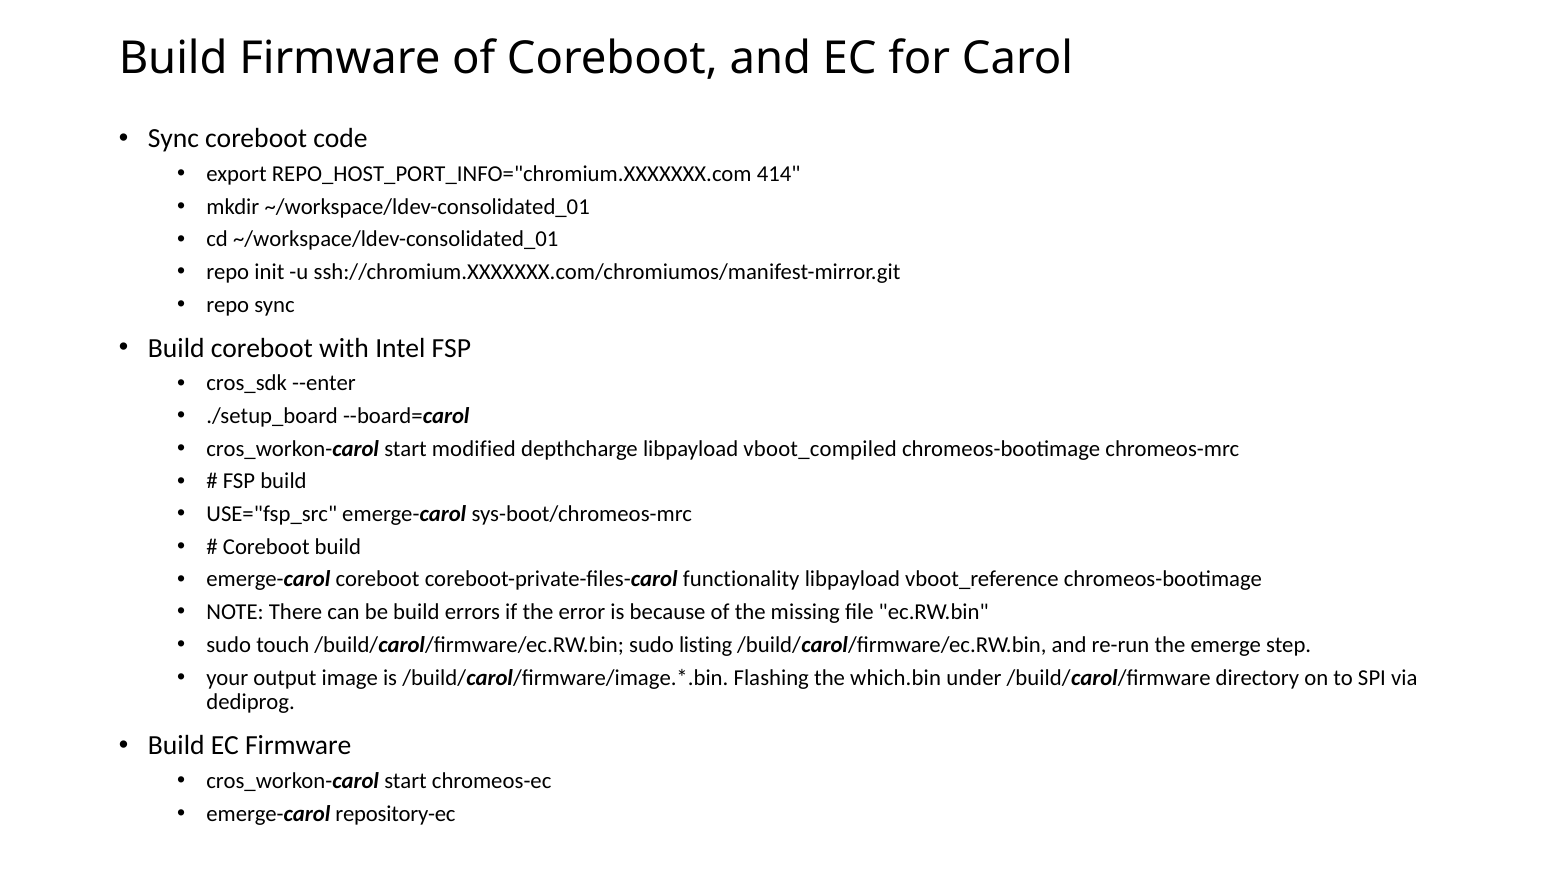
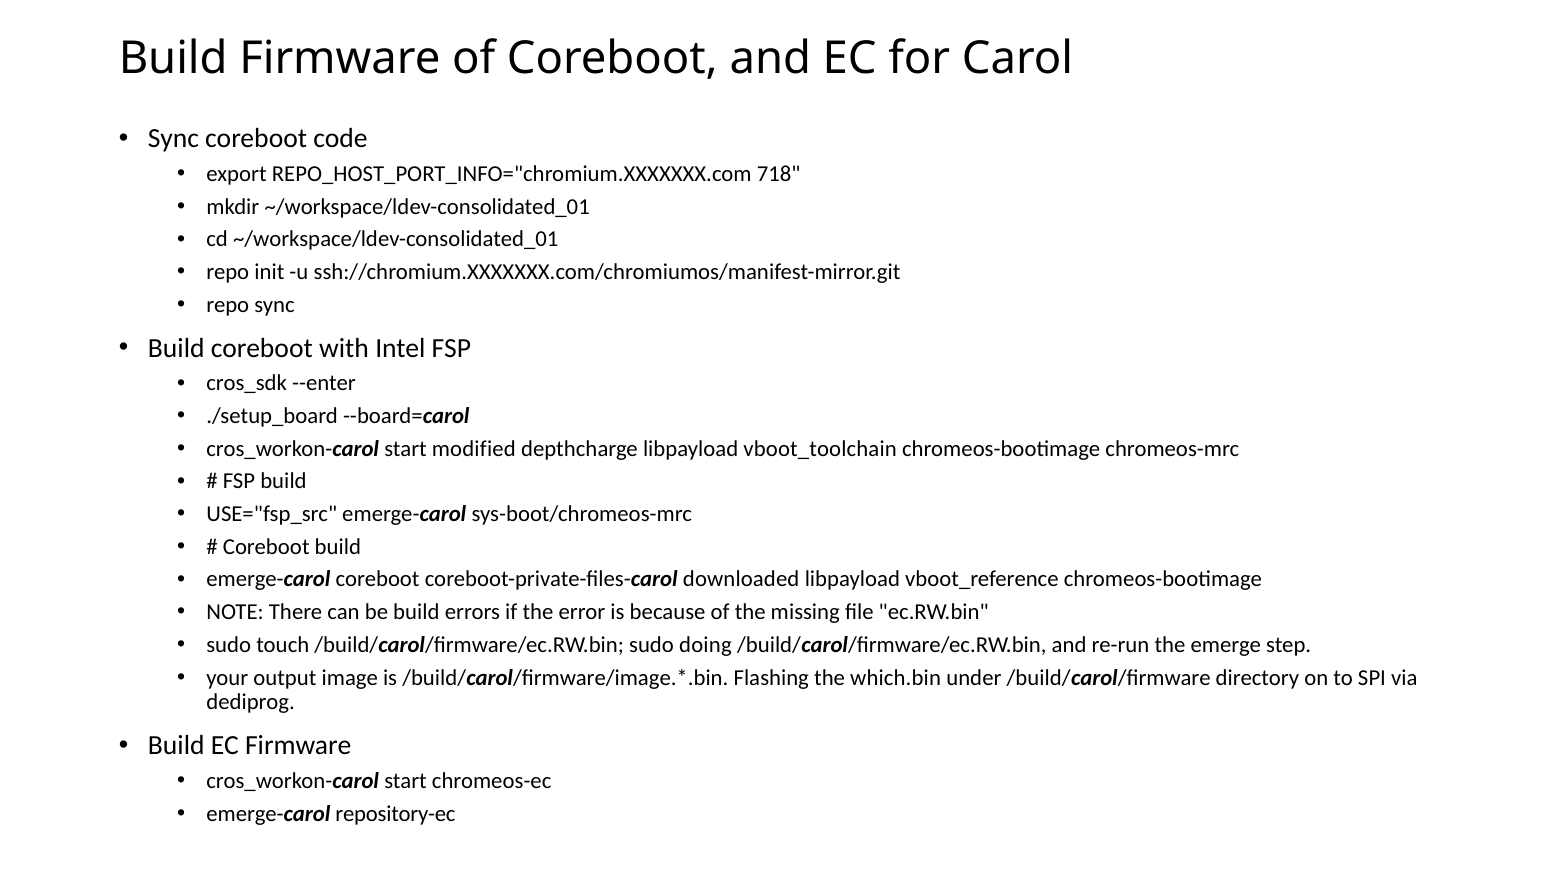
414: 414 -> 718
vboot_compiled: vboot_compiled -> vboot_toolchain
functionality: functionality -> downloaded
listing: listing -> doing
